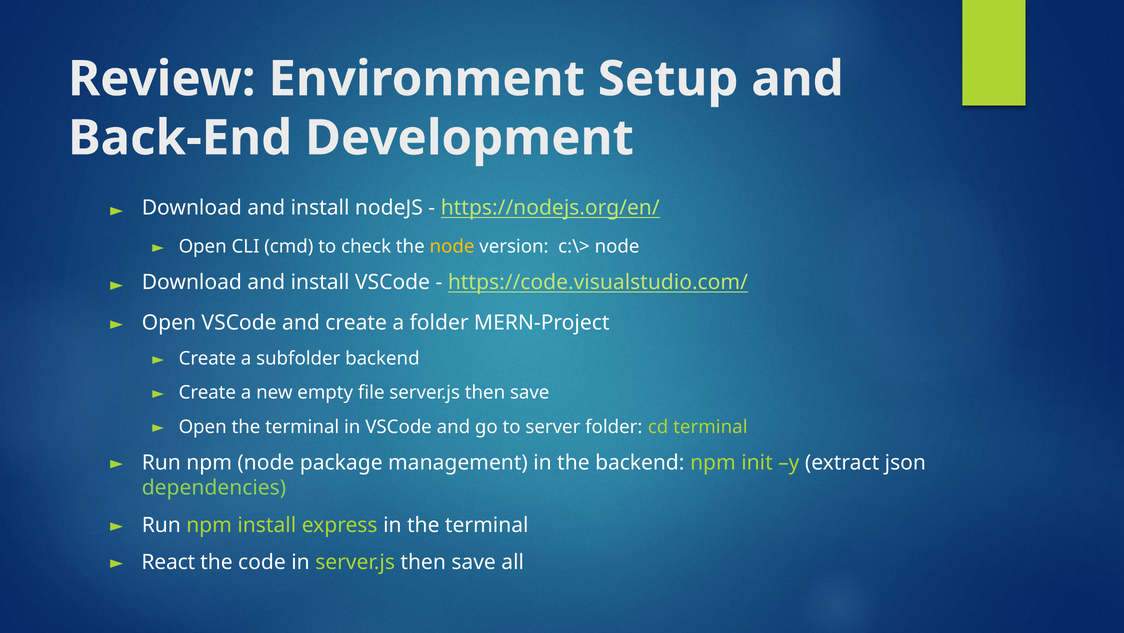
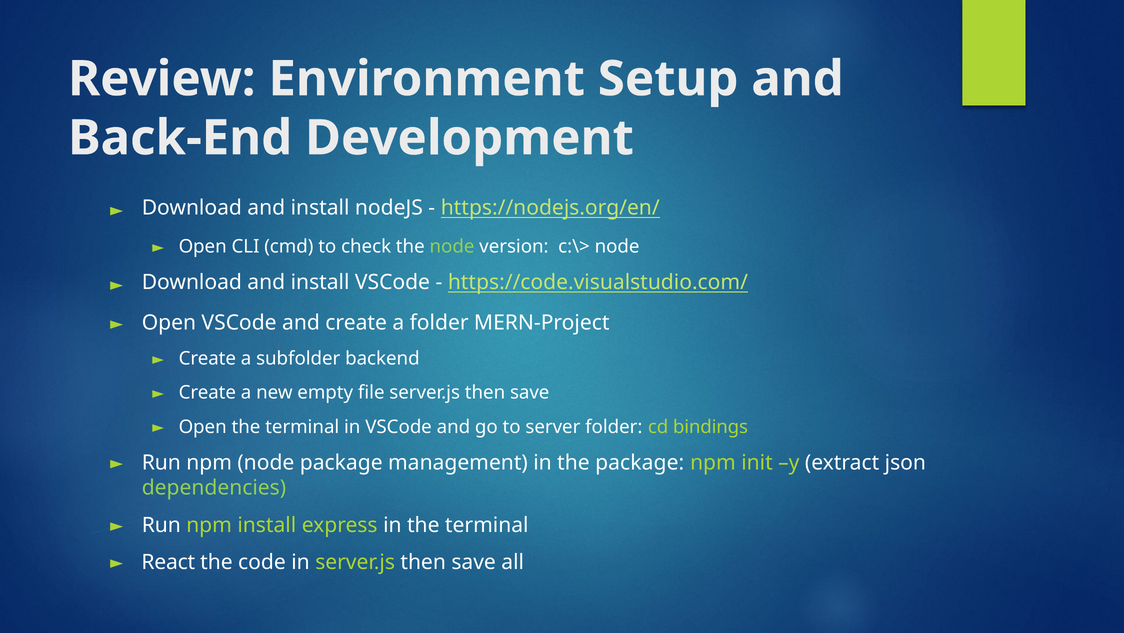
node at (452, 246) colour: yellow -> light green
cd terminal: terminal -> bindings
the backend: backend -> package
